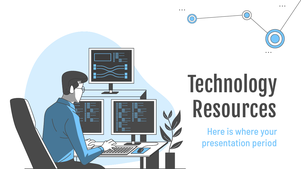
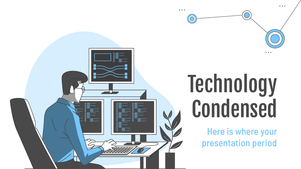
Resources: Resources -> Condensed
